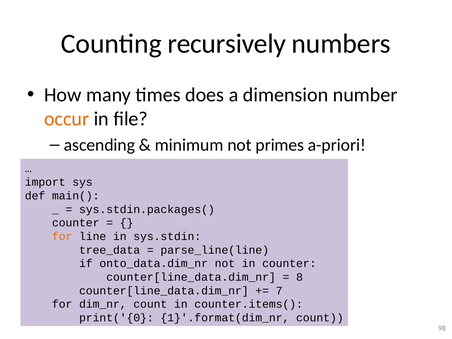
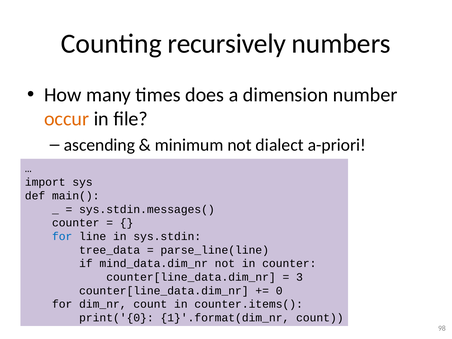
primes: primes -> dialect
sys.stdin.packages(: sys.stdin.packages( -> sys.stdin.messages(
for at (62, 236) colour: orange -> blue
onto_data.dim_nr: onto_data.dim_nr -> mind_data.dim_nr
8: 8 -> 3
7: 7 -> 0
